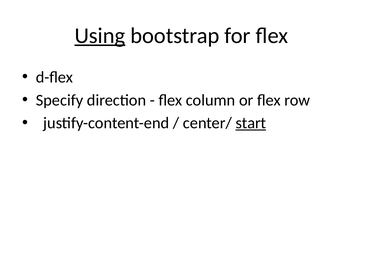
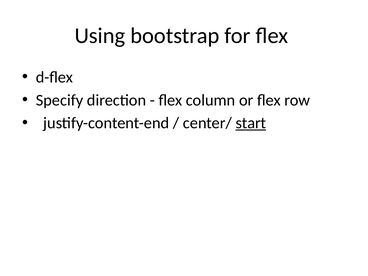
Using underline: present -> none
